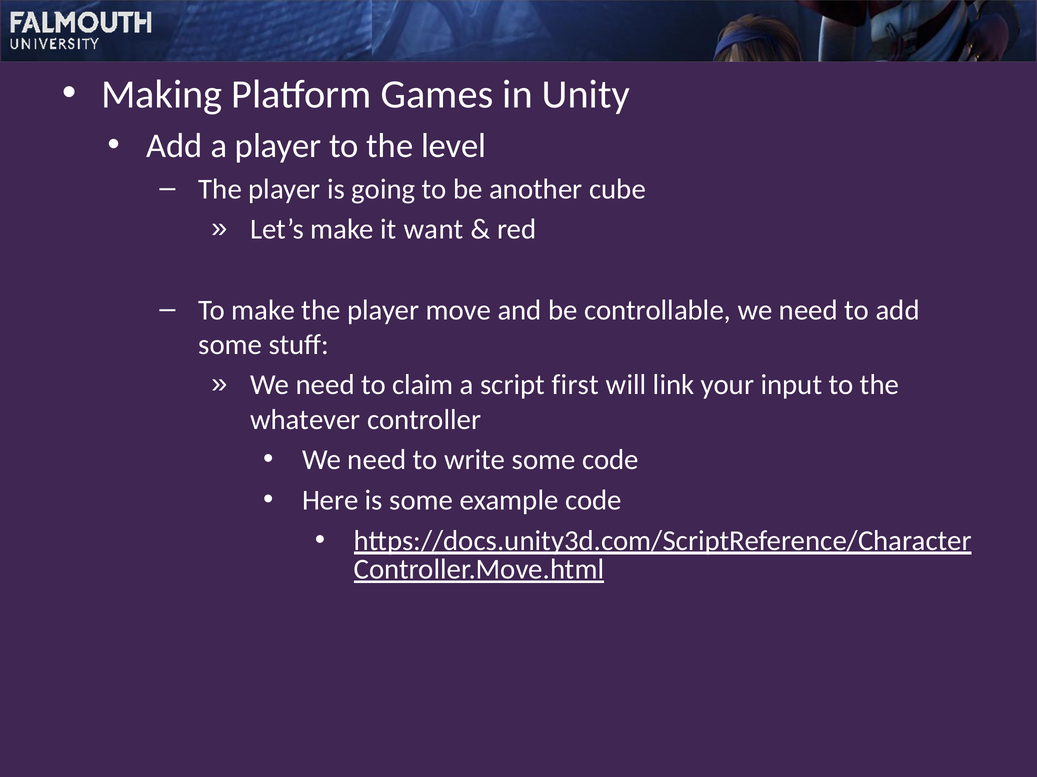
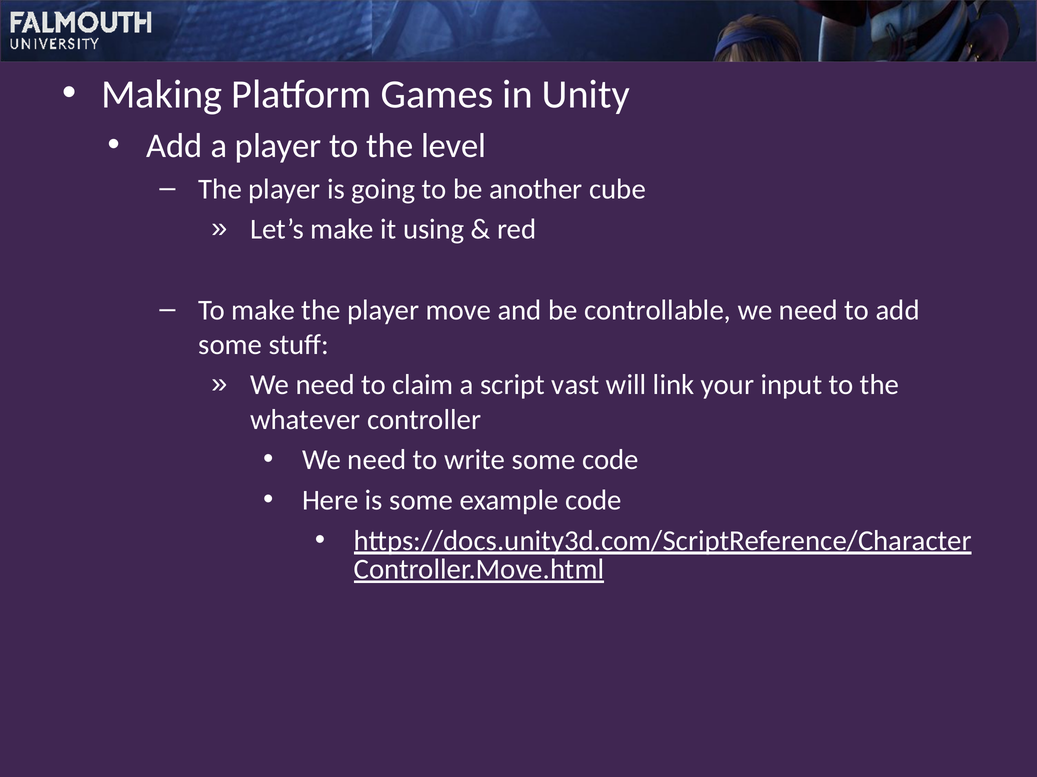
want: want -> using
first: first -> vast
